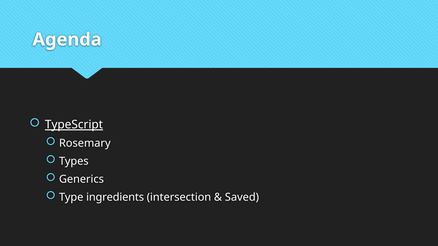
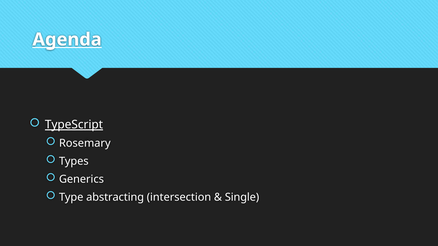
Agenda underline: none -> present
ingredients: ingredients -> abstracting
Saved: Saved -> Single
